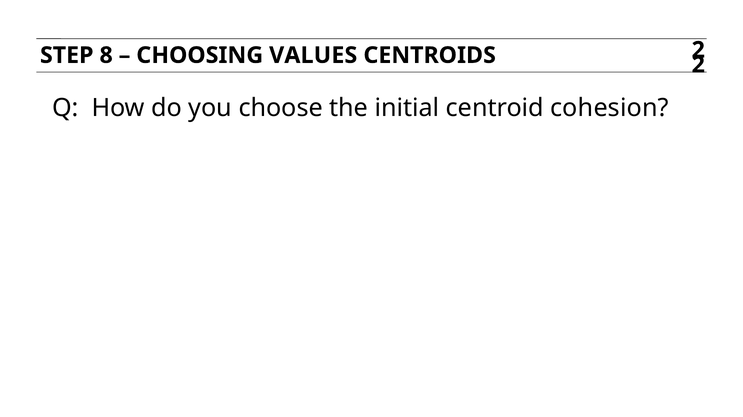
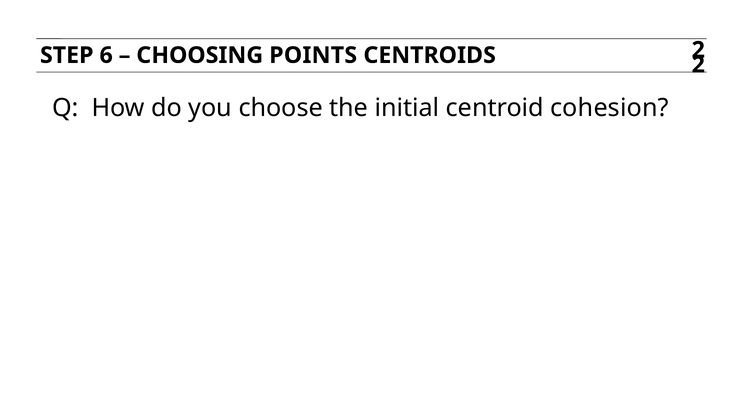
8: 8 -> 6
VALUES: VALUES -> POINTS
